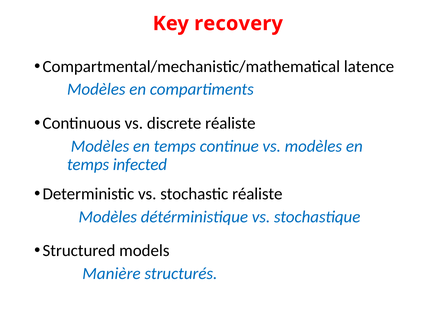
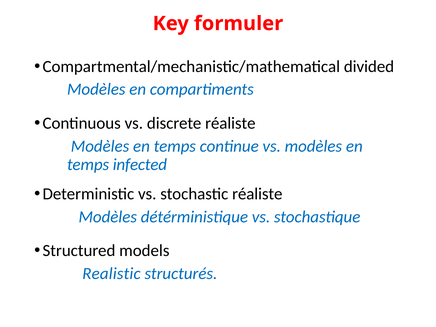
recovery: recovery -> formuler
latence: latence -> divided
Manière: Manière -> Realistic
